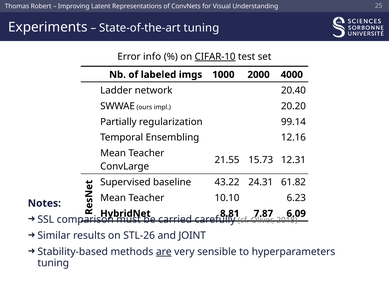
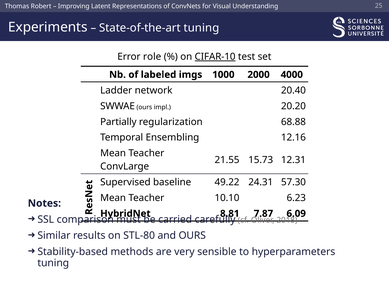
info: info -> role
99.14: 99.14 -> 68.88
43.22: 43.22 -> 49.22
61.82: 61.82 -> 57.30
STL-26: STL-26 -> STL-80
and JOINT: JOINT -> OURS
are underline: present -> none
